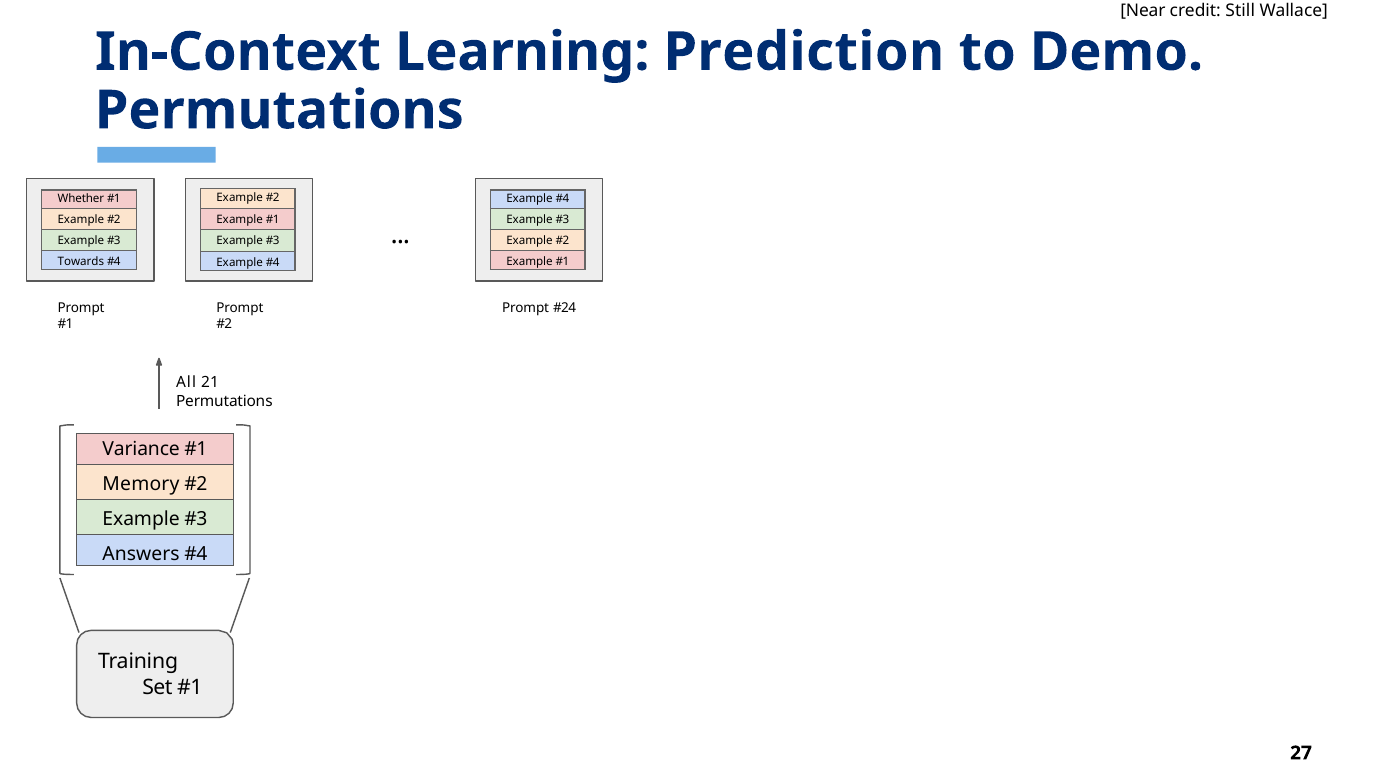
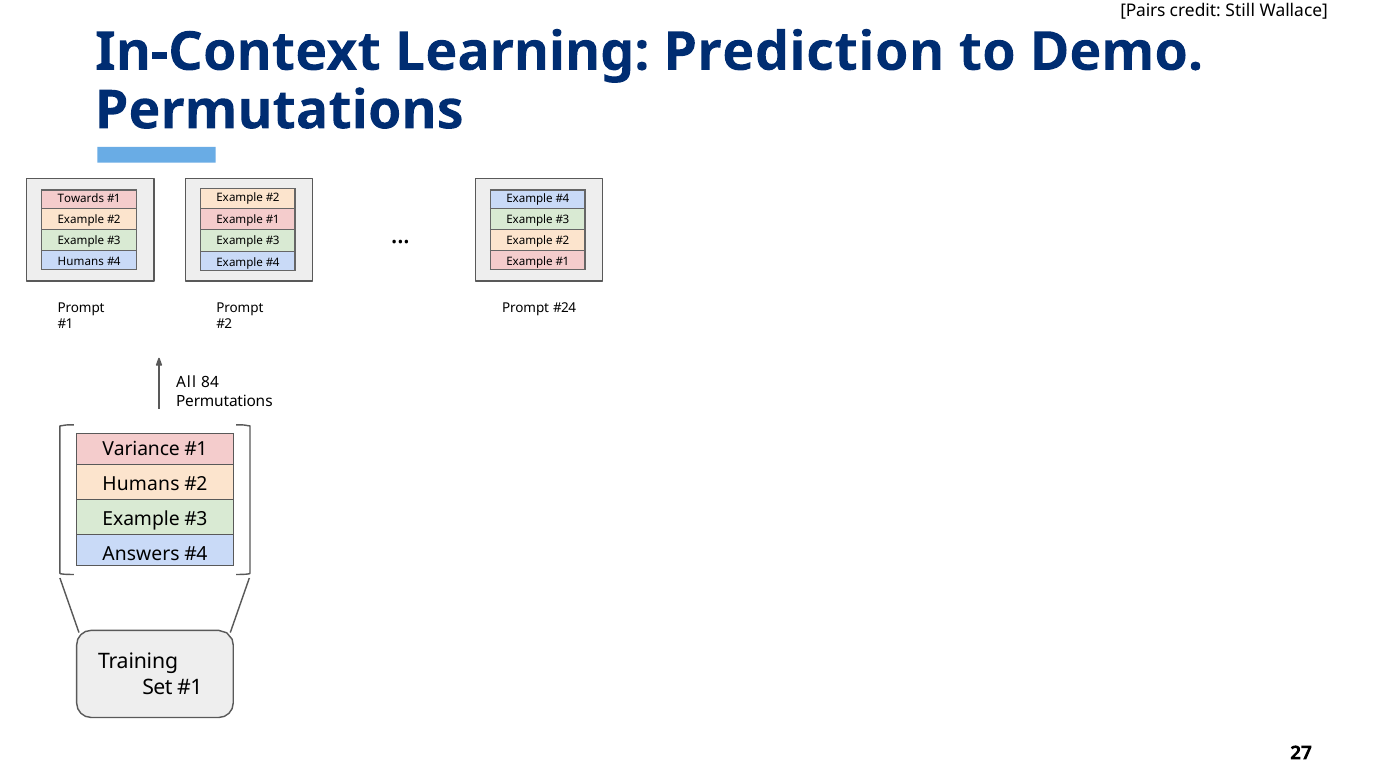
Near: Near -> Pairs
Whether: Whether -> Towards
Towards at (81, 262): Towards -> Humans
21: 21 -> 84
Memory at (141, 484): Memory -> Humans
